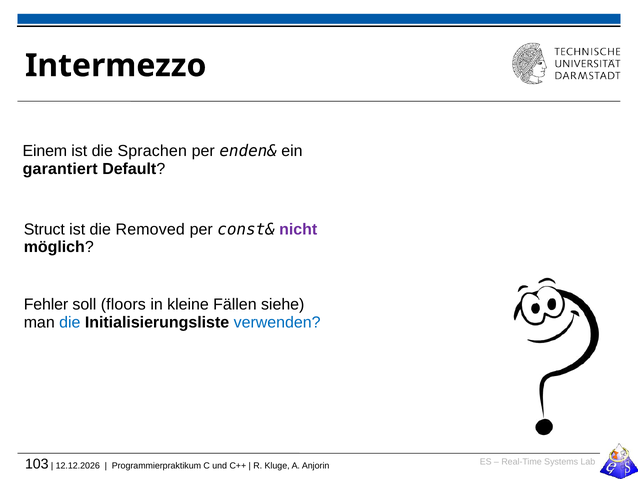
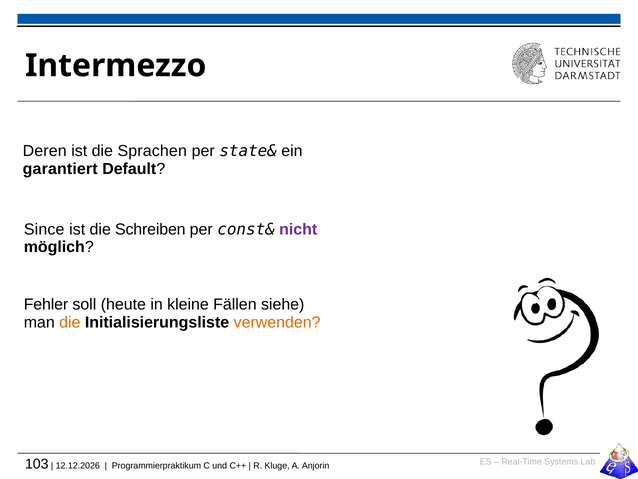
Einem: Einem -> Deren
enden&: enden& -> state&
Struct: Struct -> Since
Removed: Removed -> Schreiben
floors: floors -> heute
die at (70, 322) colour: blue -> orange
verwenden colour: blue -> orange
